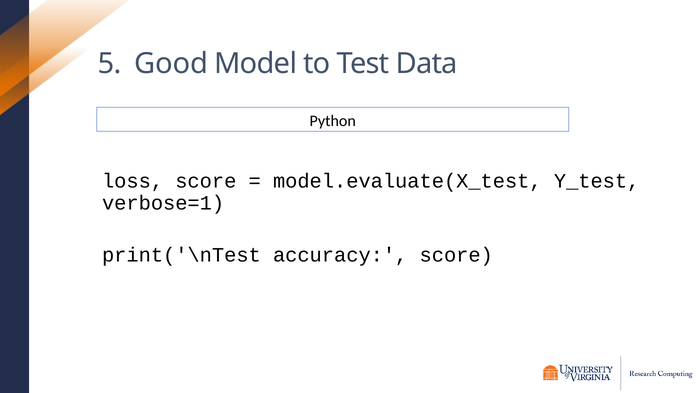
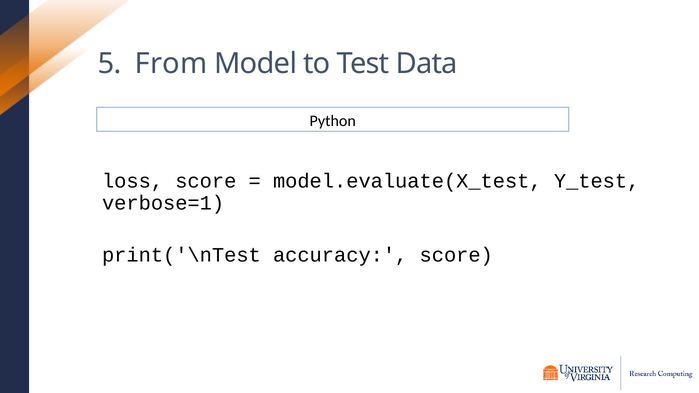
Good: Good -> From
